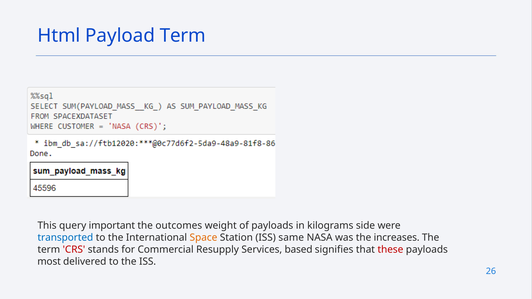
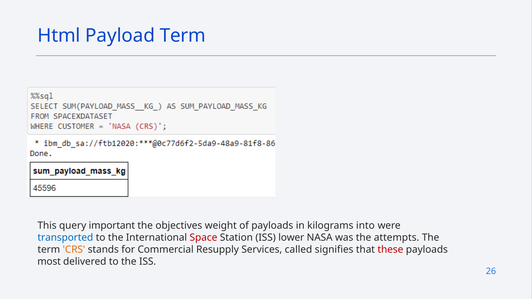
outcomes: outcomes -> objectives
side: side -> into
Space colour: orange -> red
same: same -> lower
increases: increases -> attempts
CRS colour: red -> orange
based: based -> called
